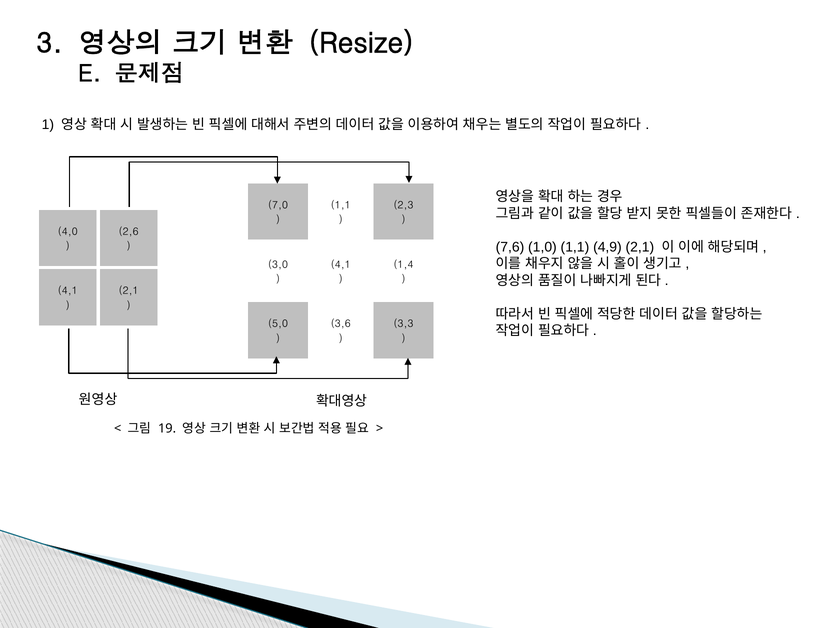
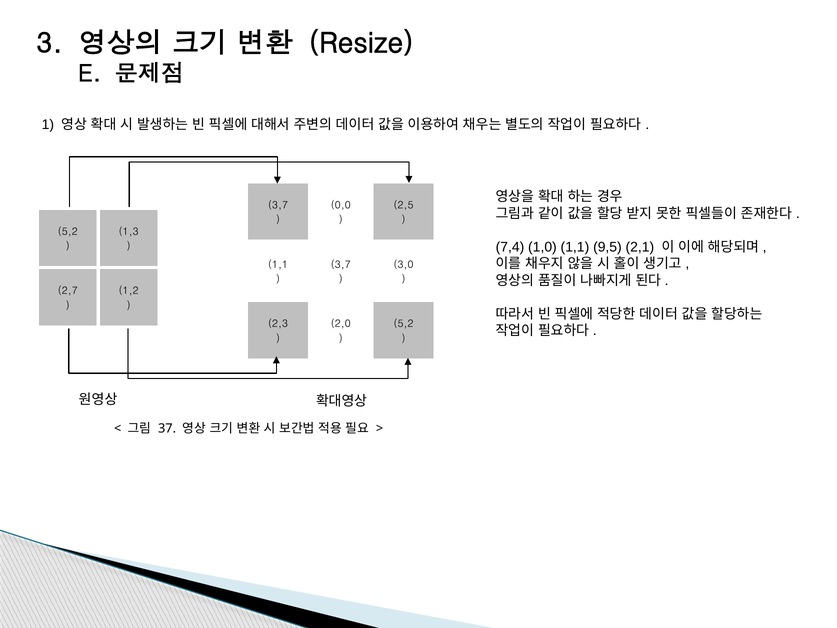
7,0 at (278, 205): 7,0 -> 3,7
1,1 at (341, 205): 1,1 -> 0,0
2,3: 2,3 -> 2,5
4,0 at (68, 231): 4,0 -> 5,2
2,6: 2,6 -> 1,3
7,6: 7,6 -> 7,4
4,9: 4,9 -> 9,5
3,0 at (278, 264): 3,0 -> 1,1
4,1 at (341, 264): 4,1 -> 3,7
1,4: 1,4 -> 3,0
4,1 at (68, 291): 4,1 -> 2,7
2,1 at (129, 291): 2,1 -> 1,2
5,0: 5,0 -> 2,3
3,6: 3,6 -> 2,0
3,3 at (404, 324): 3,3 -> 5,2
19: 19 -> 37
